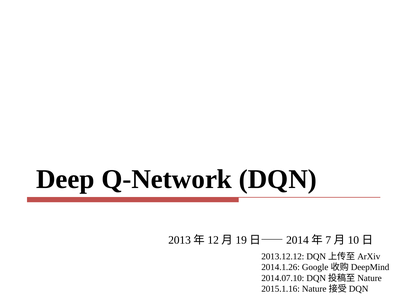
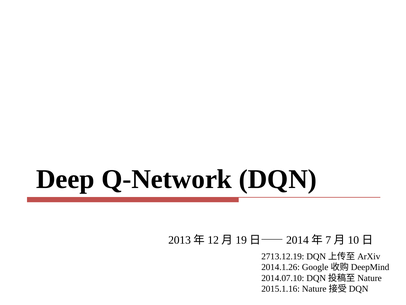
2013.12.12: 2013.12.12 -> 2713.12.19
